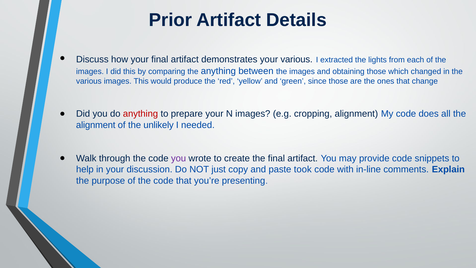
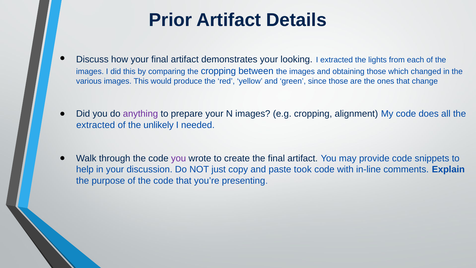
your various: various -> looking
the anything: anything -> cropping
anything at (140, 114) colour: red -> purple
alignment at (96, 125): alignment -> extracted
